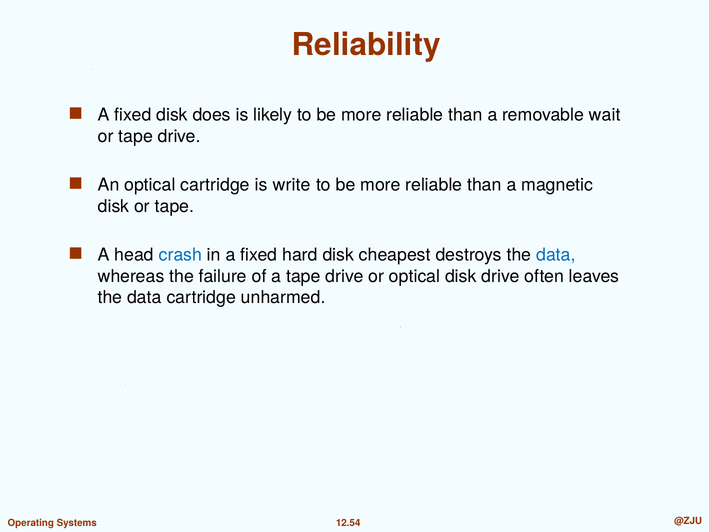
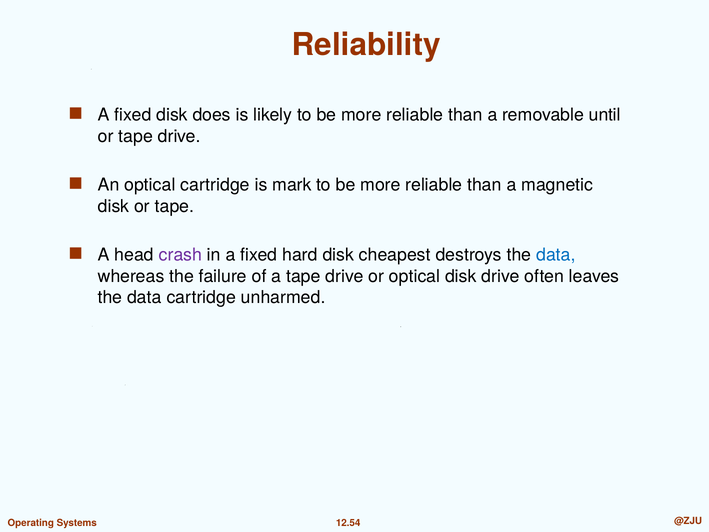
wait: wait -> until
write: write -> mark
crash colour: blue -> purple
